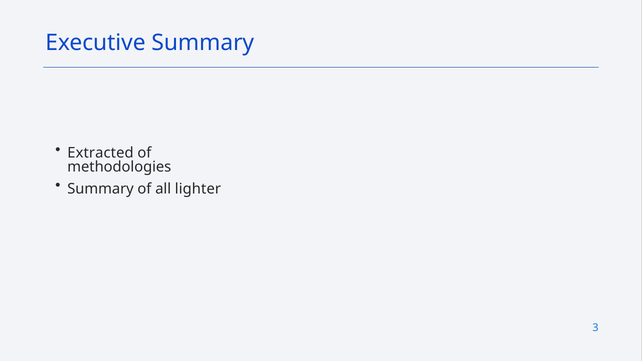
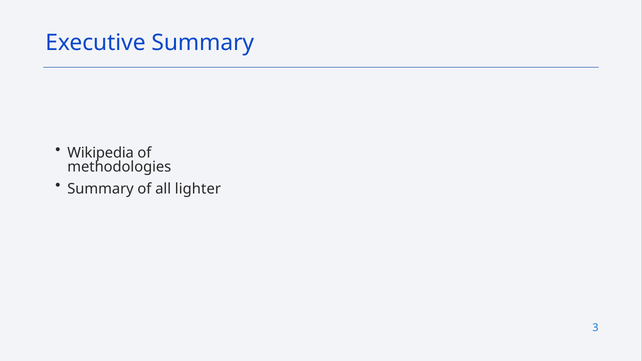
Extracted: Extracted -> Wikipedia
